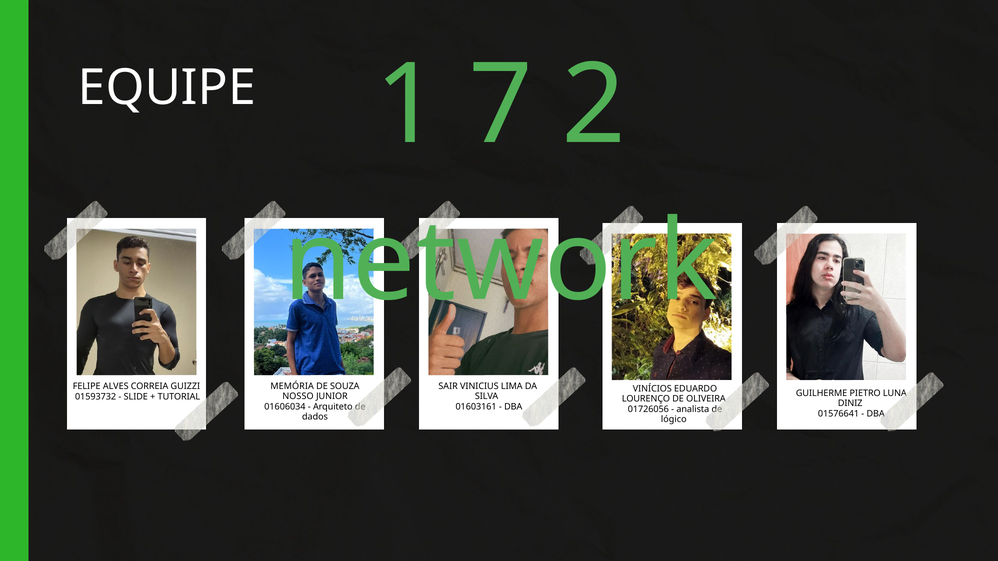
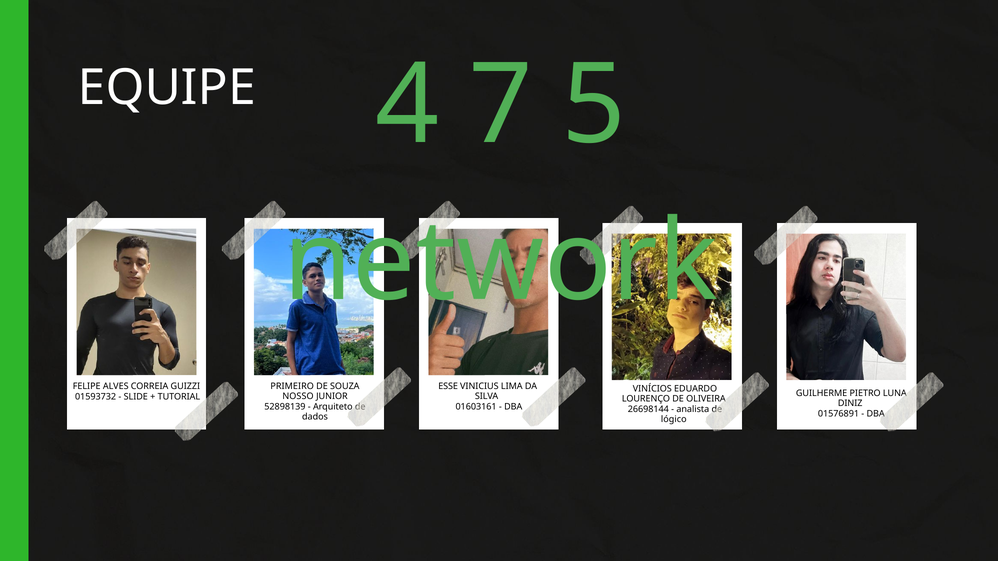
1: 1 -> 4
2: 2 -> 5
MEMÓRIA: MEMÓRIA -> PRIMEIRO
SAIR: SAIR -> ESSE
01606034: 01606034 -> 52898139
01726056: 01726056 -> 26698144
01576641: 01576641 -> 01576891
